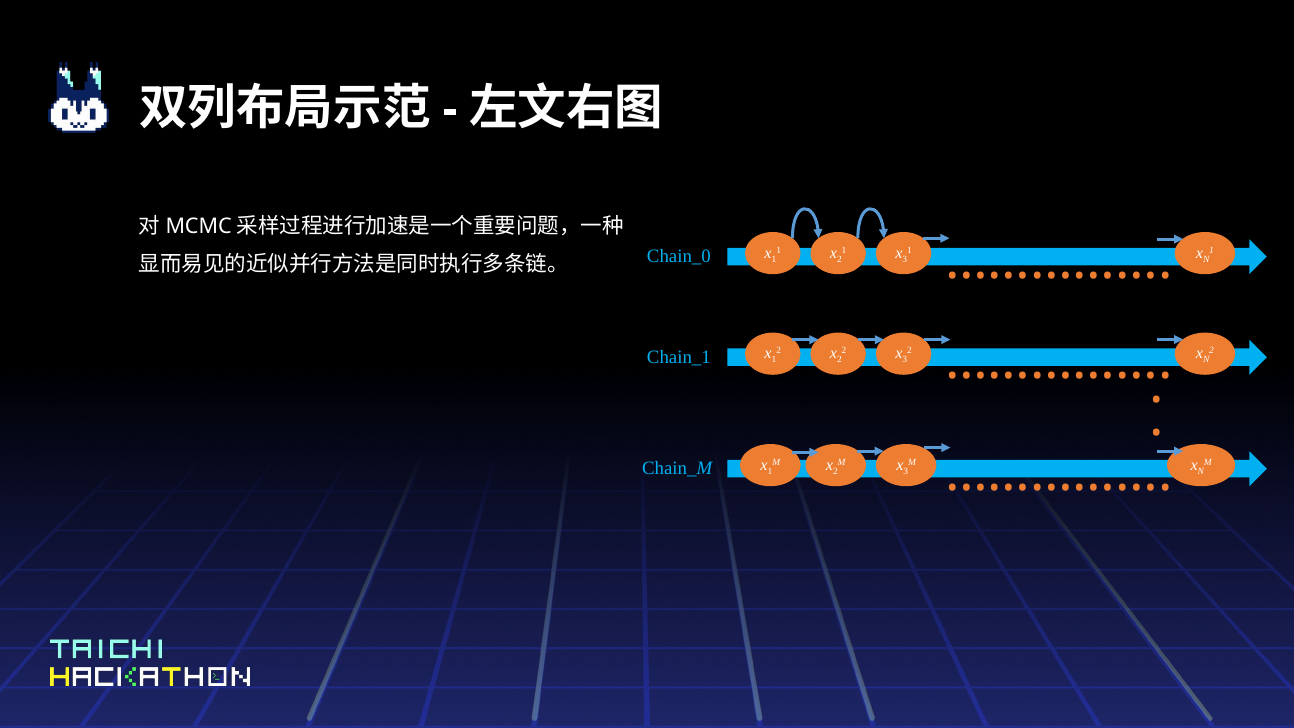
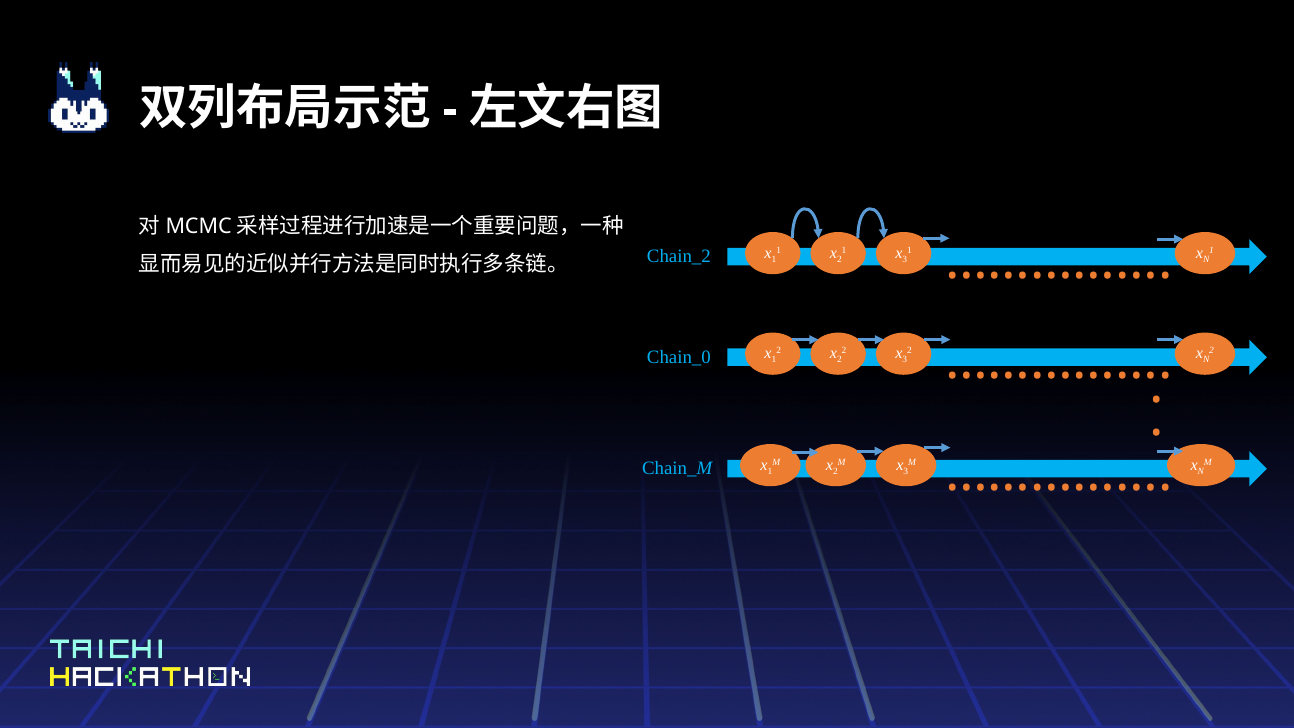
Chain_0: Chain_0 -> Chain_2
Chain_1: Chain_1 -> Chain_0
